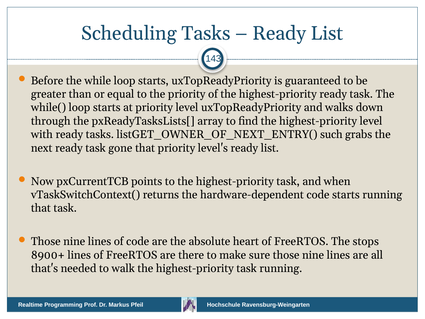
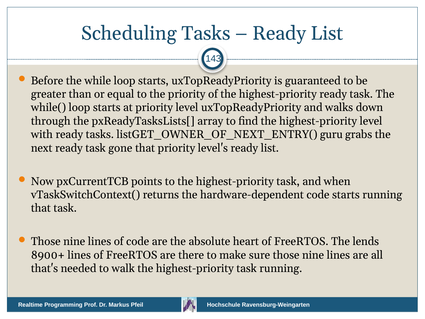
such: such -> guru
stops: stops -> lends
